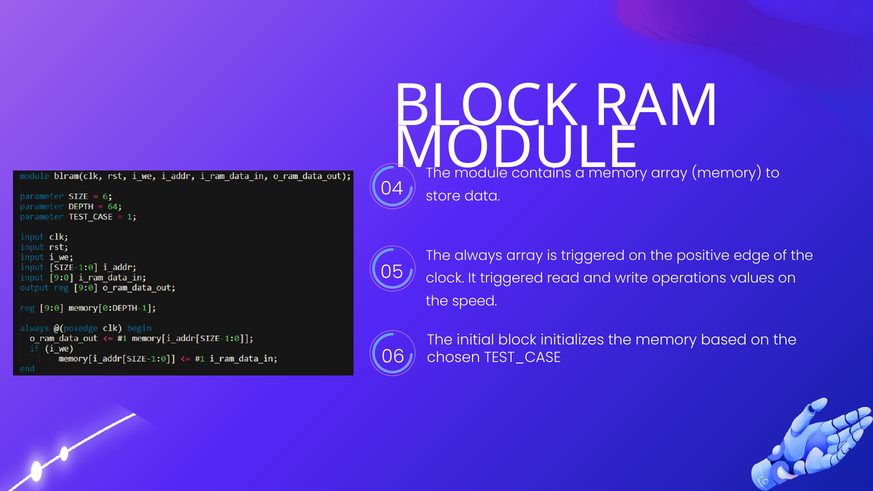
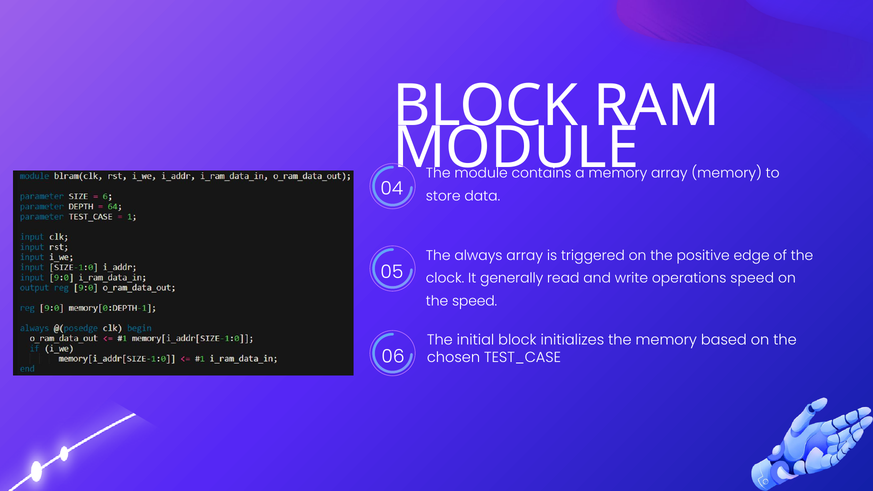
It triggered: triggered -> generally
operations values: values -> speed
